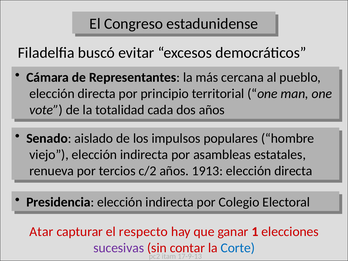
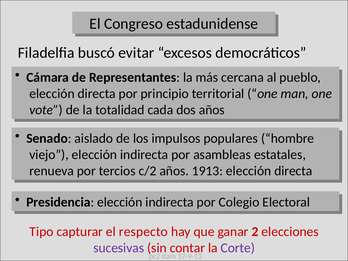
Atar: Atar -> Tipo
1: 1 -> 2
Corte colour: blue -> purple
